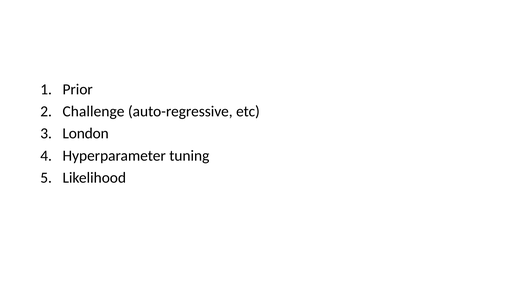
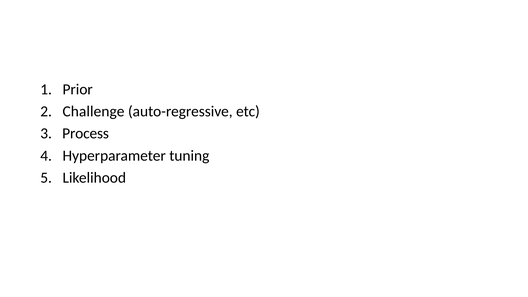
London: London -> Process
